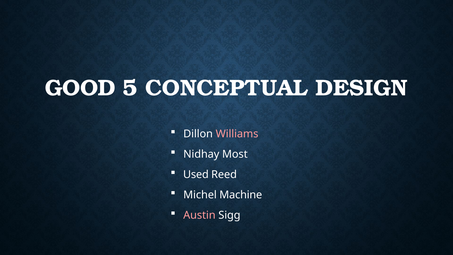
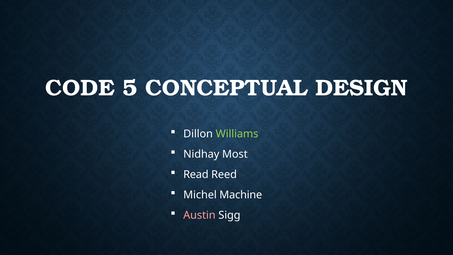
GOOD: GOOD -> CODE
Williams colour: pink -> light green
Used: Used -> Read
